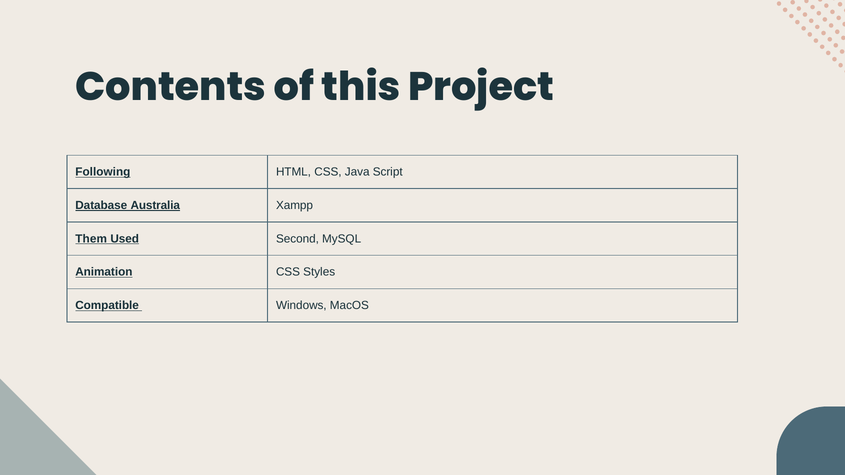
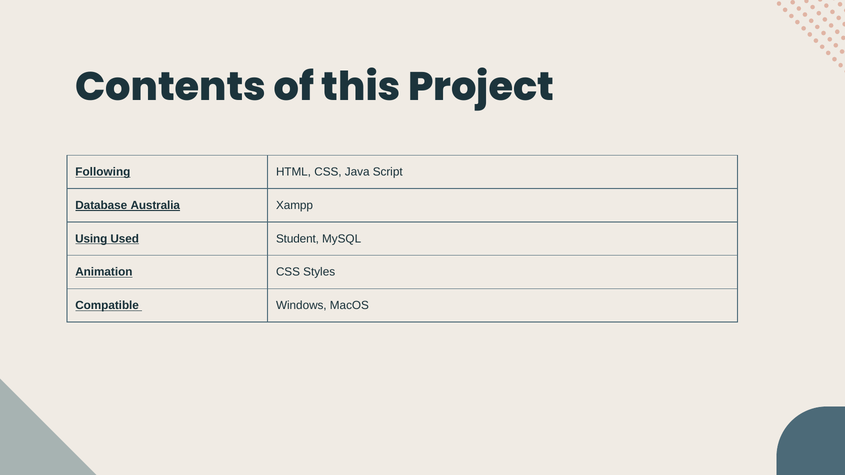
Them: Them -> Using
Second: Second -> Student
